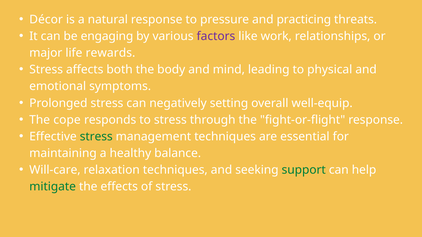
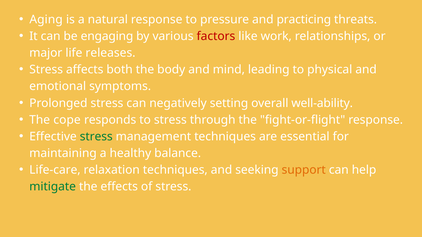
Décor: Décor -> Aging
factors colour: purple -> red
rewards: rewards -> releases
well-equip: well-equip -> well-ability
Will-care: Will-care -> Life-care
support colour: green -> orange
